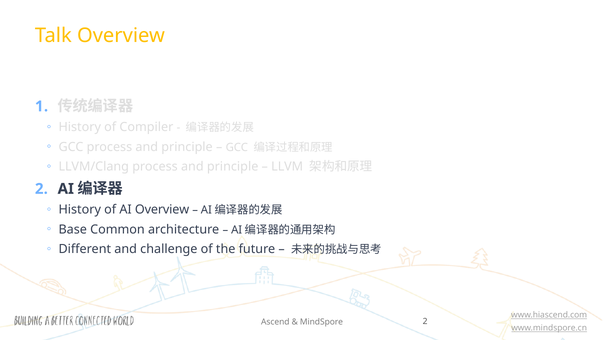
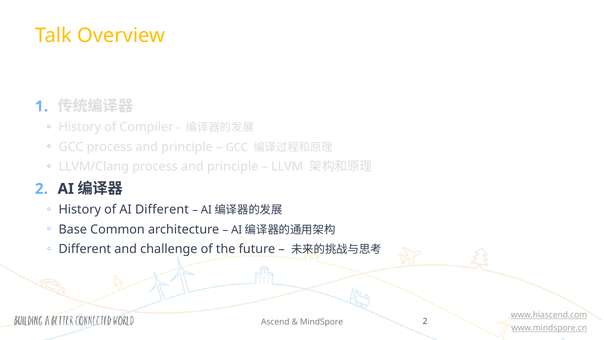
AI Overview: Overview -> Different
